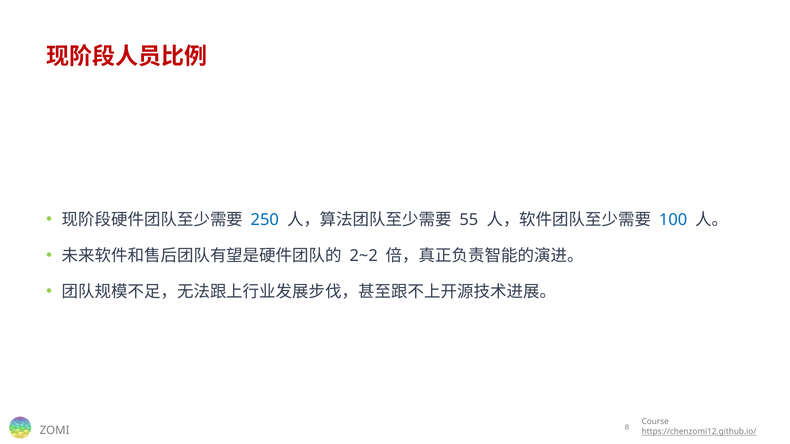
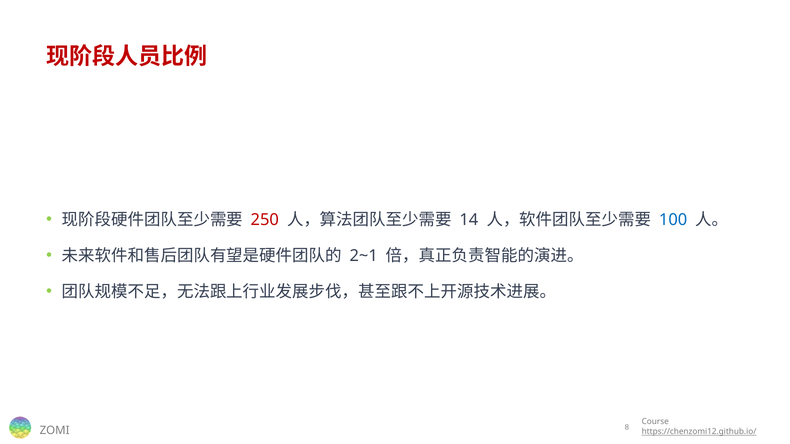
250 colour: blue -> red
55: 55 -> 14
2~2: 2~2 -> 2~1
